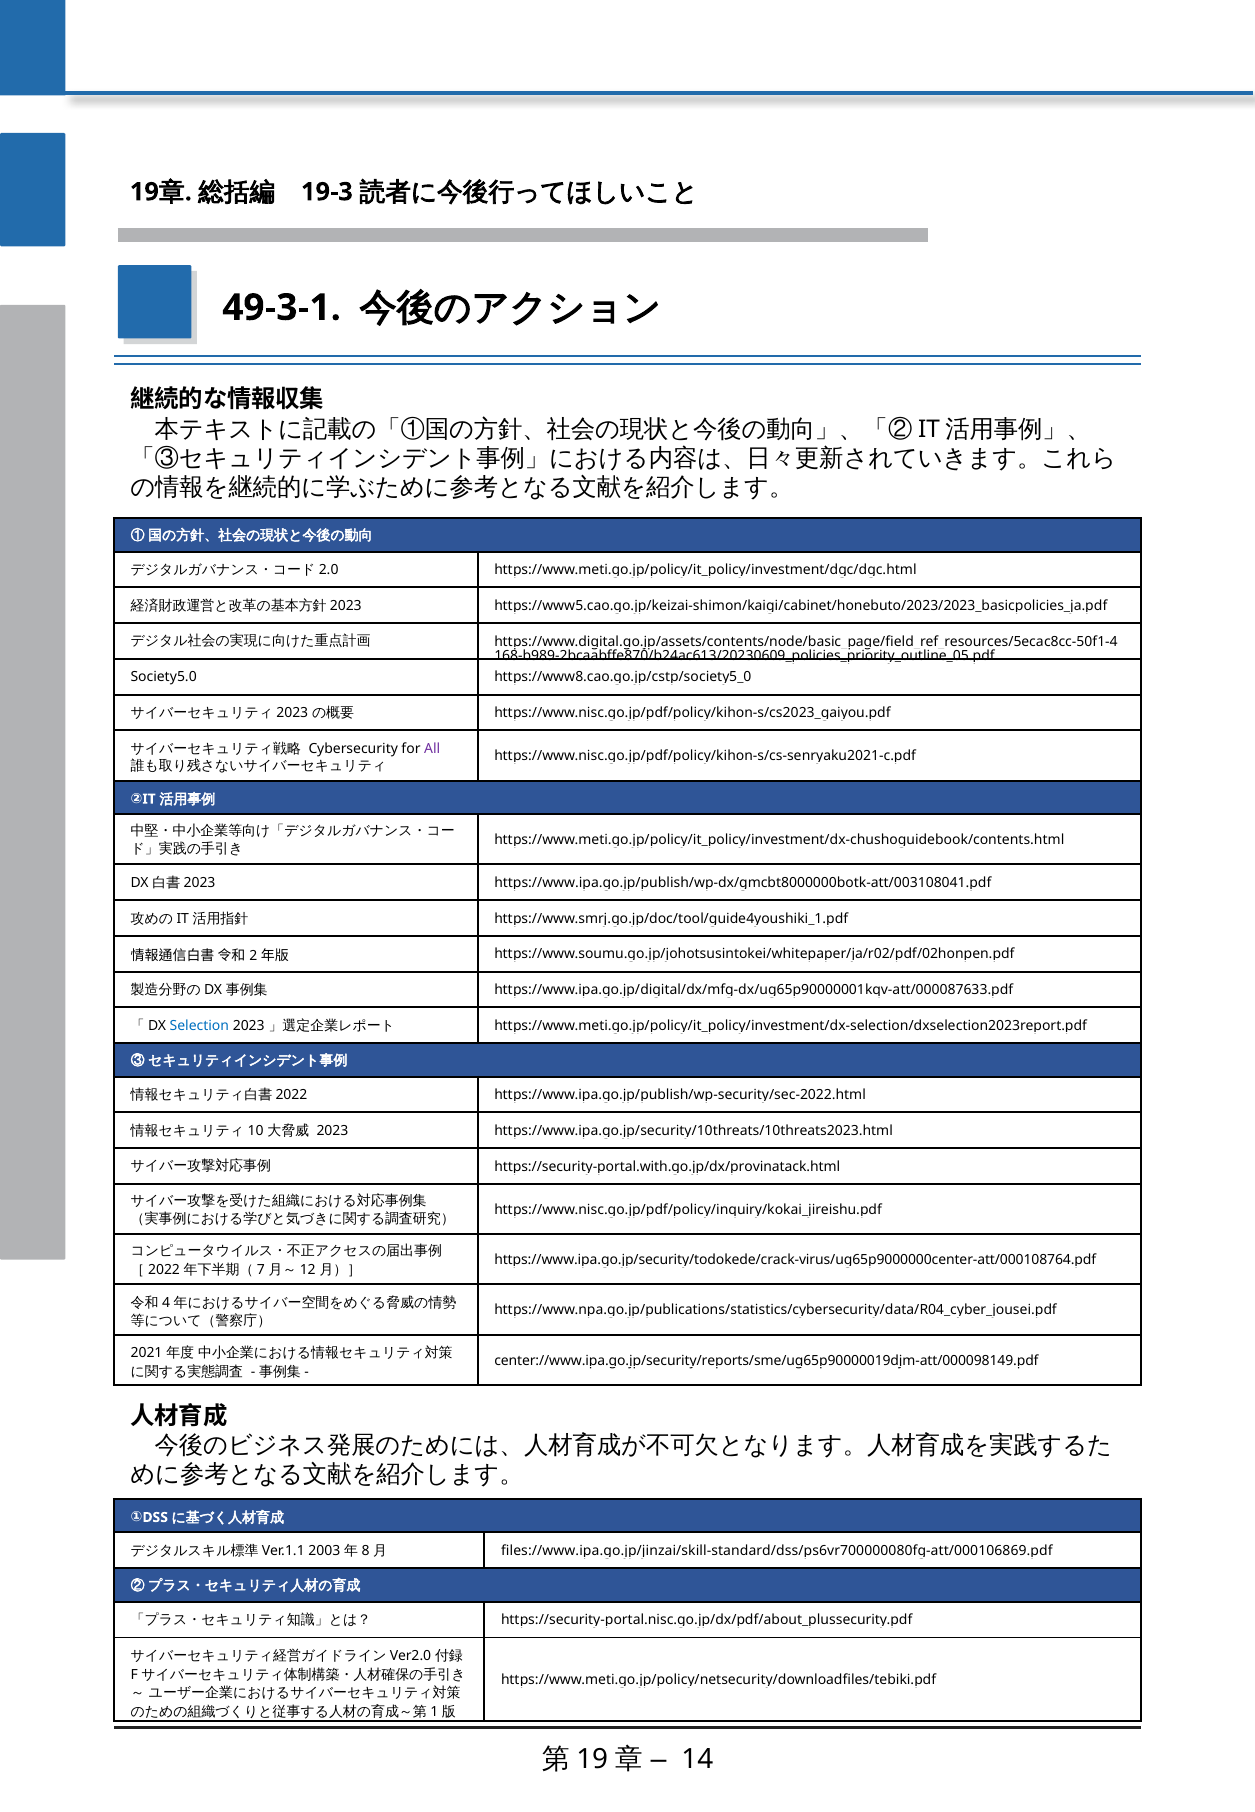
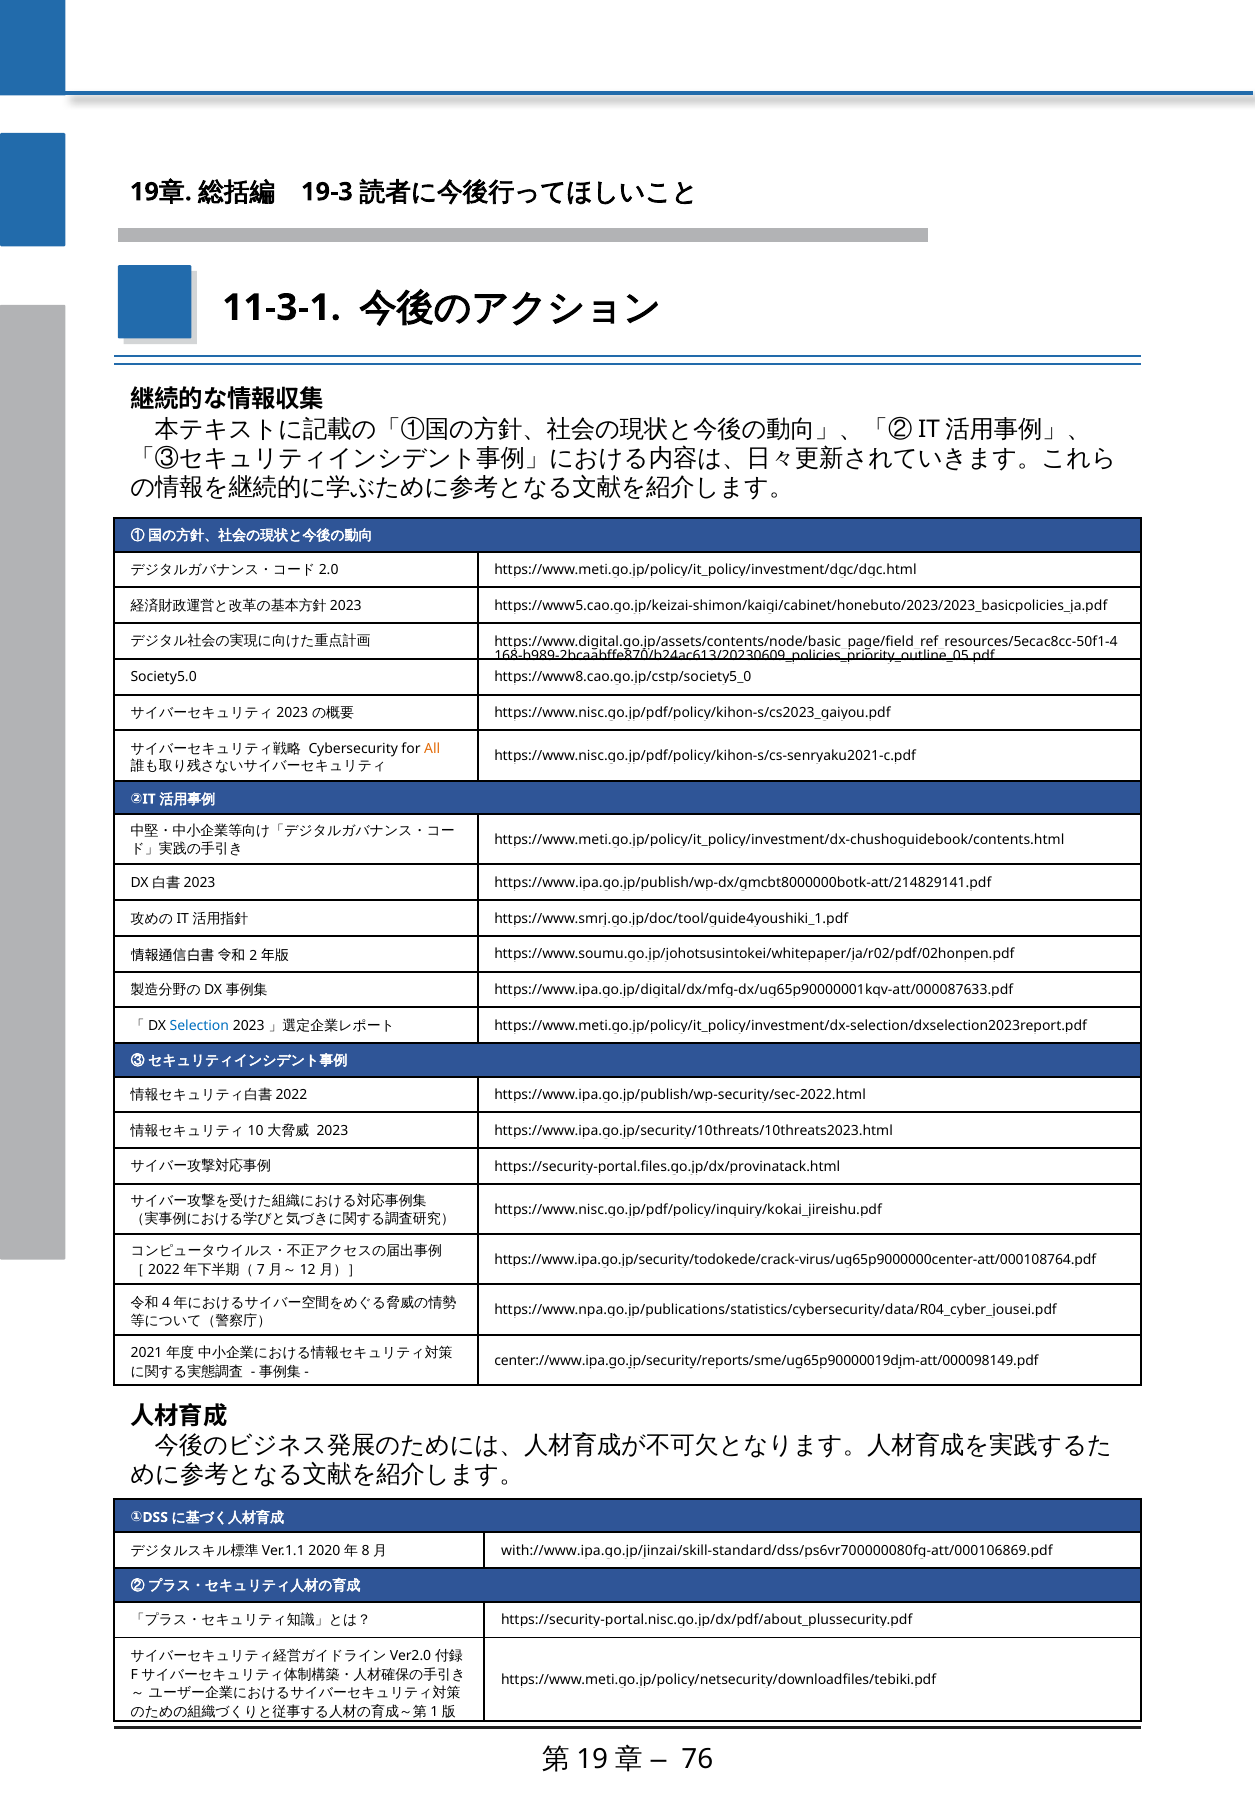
49-3-1: 49-3-1 -> 11-3-1
All colour: purple -> orange
https://www.ipa.go.jp/publish/wp-dx/gmcbt8000000botk-att/003108041.pdf: https://www.ipa.go.jp/publish/wp-dx/gmcbt8000000botk-att/003108041.pdf -> https://www.ipa.go.jp/publish/wp-dx/gmcbt8000000botk-att/214829141.pdf
https://security-portal.with.go.jp/dx/provinatack.html: https://security-portal.with.go.jp/dx/provinatack.html -> https://security-portal.files.go.jp/dx/provinatack.html
2003: 2003 -> 2020
files://www.ipa.go.jp/jinzai/skill-standard/dss/ps6vr700000080fg-att/000106869.pdf: files://www.ipa.go.jp/jinzai/skill-standard/dss/ps6vr700000080fg-att/000106869.pdf -> with://www.ipa.go.jp/jinzai/skill-standard/dss/ps6vr700000080fg-att/000106869.pdf
14: 14 -> 76
